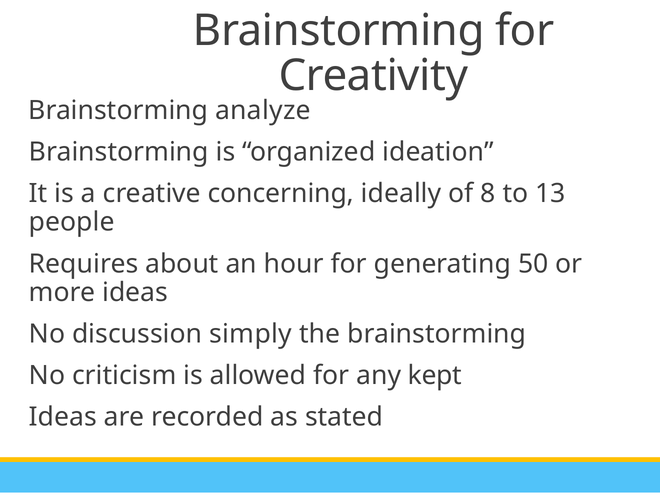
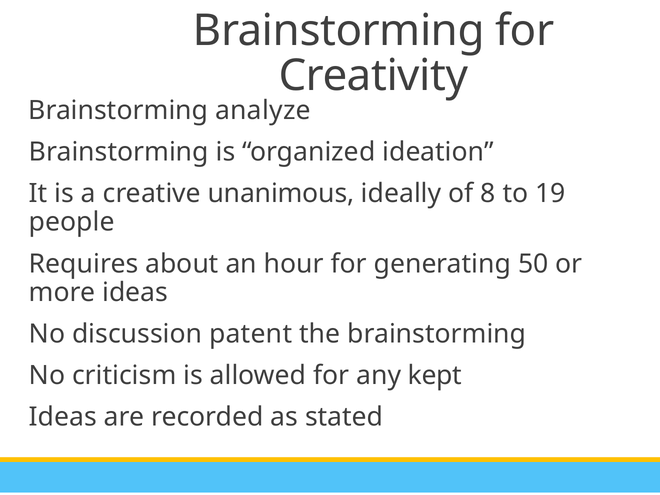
concerning: concerning -> unanimous
13: 13 -> 19
simply: simply -> patent
